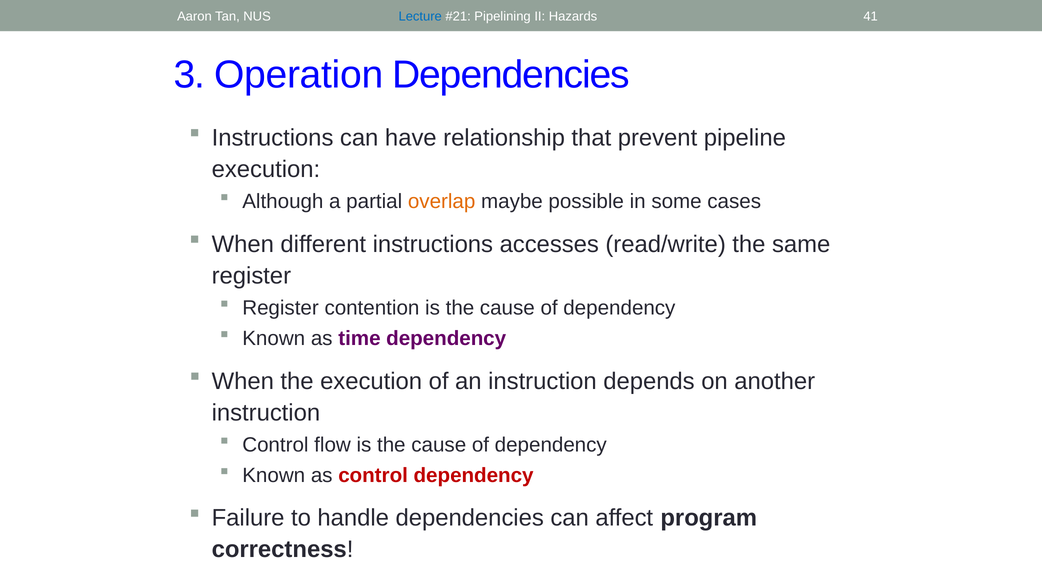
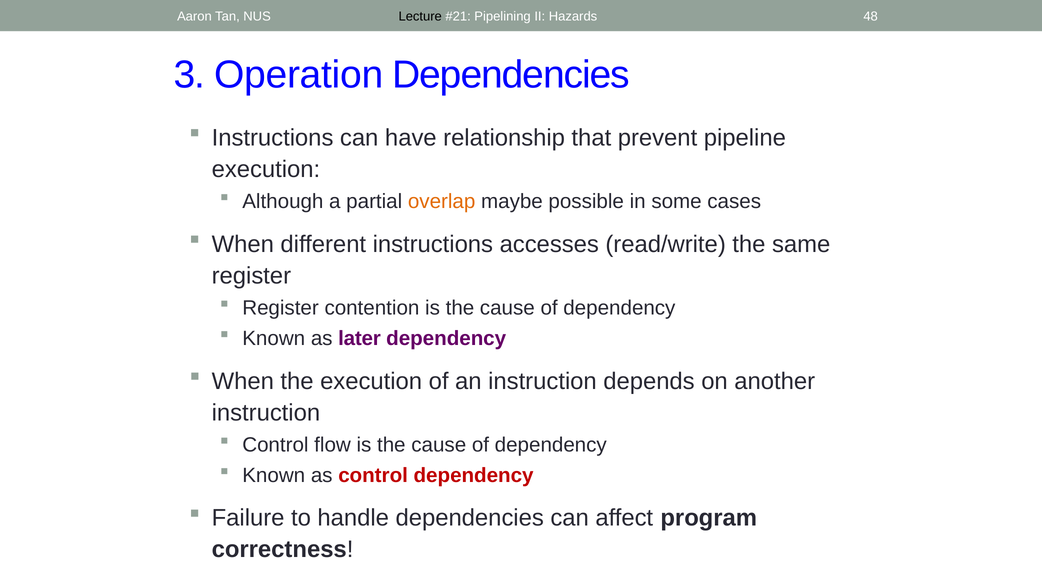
Lecture colour: blue -> black
41: 41 -> 48
time: time -> later
